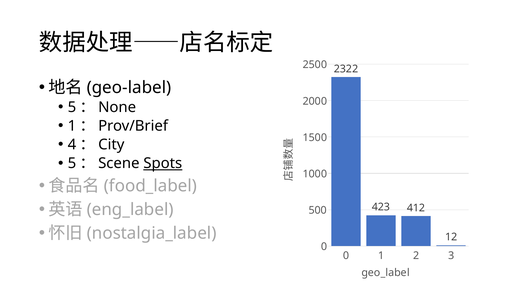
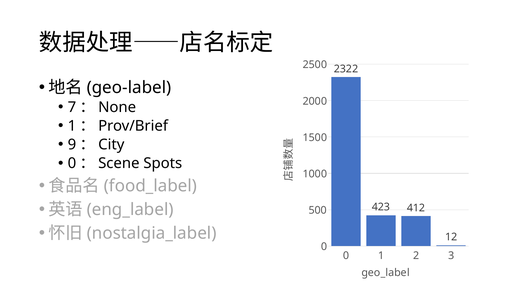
5 at (72, 107): 5 -> 7
4: 4 -> 9
5 at (72, 164): 5 -> 0
Spots underline: present -> none
